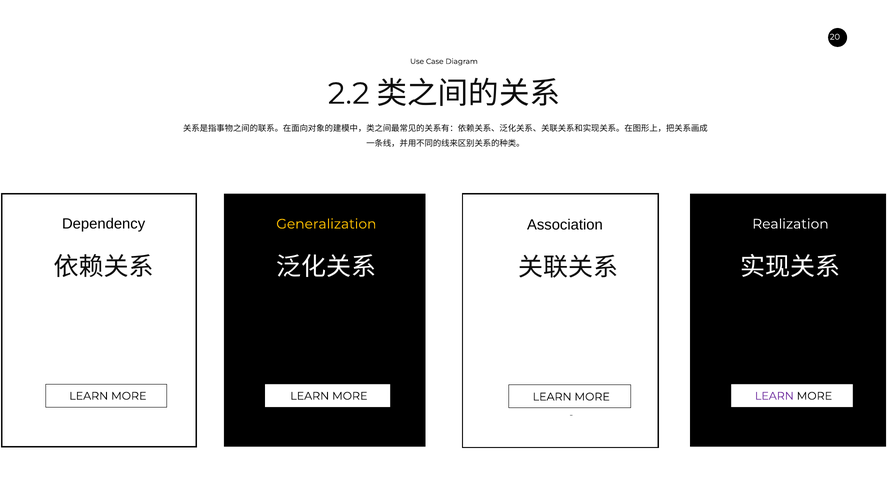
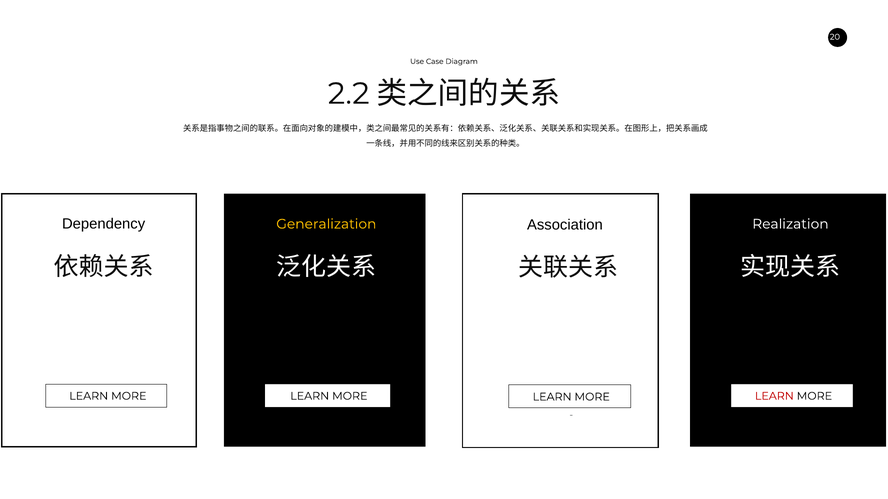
LEARN at (774, 397) colour: purple -> red
